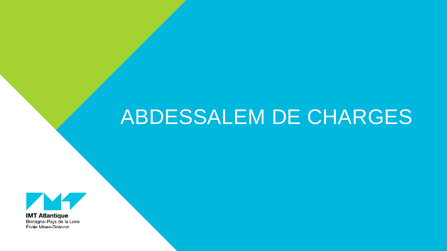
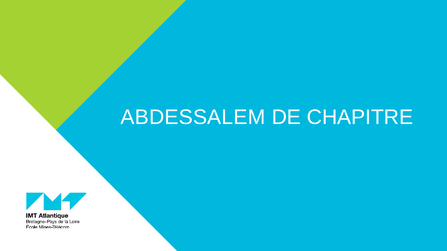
CHARGES: CHARGES -> CHAPITRE
